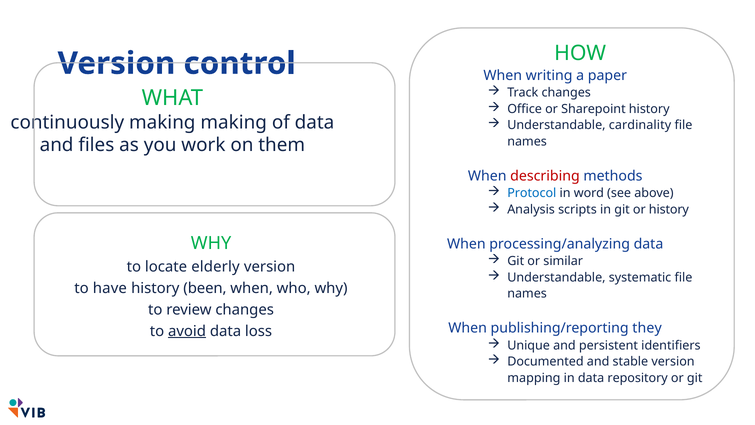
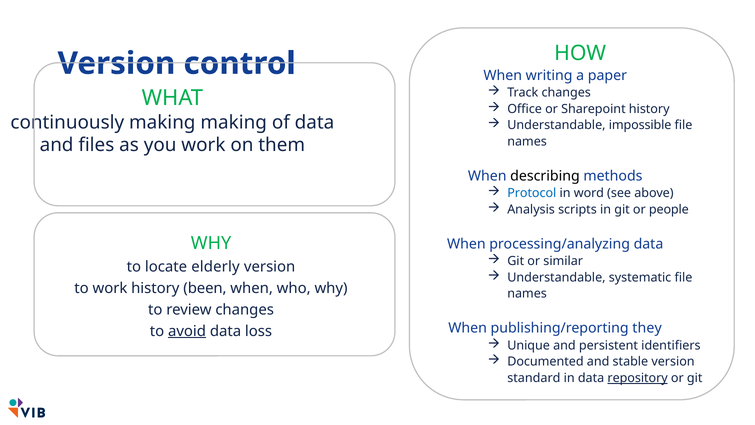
cardinality: cardinality -> impossible
describing colour: red -> black
or history: history -> people
to have: have -> work
mapping: mapping -> standard
repository underline: none -> present
